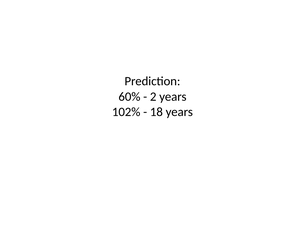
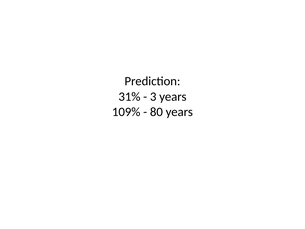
60%: 60% -> 31%
2: 2 -> 3
102%: 102% -> 109%
18: 18 -> 80
